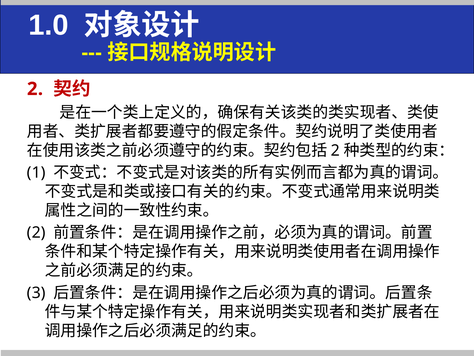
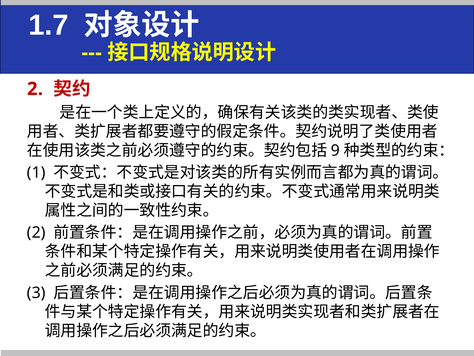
1.0: 1.0 -> 1.7
2 at (335, 150): 2 -> 9
